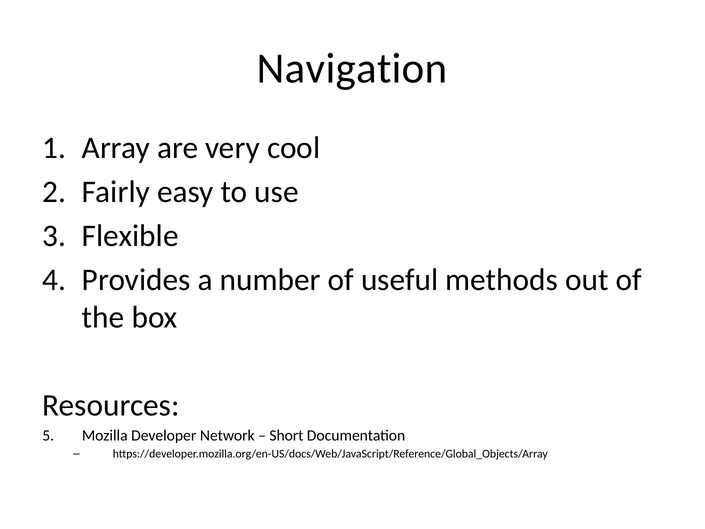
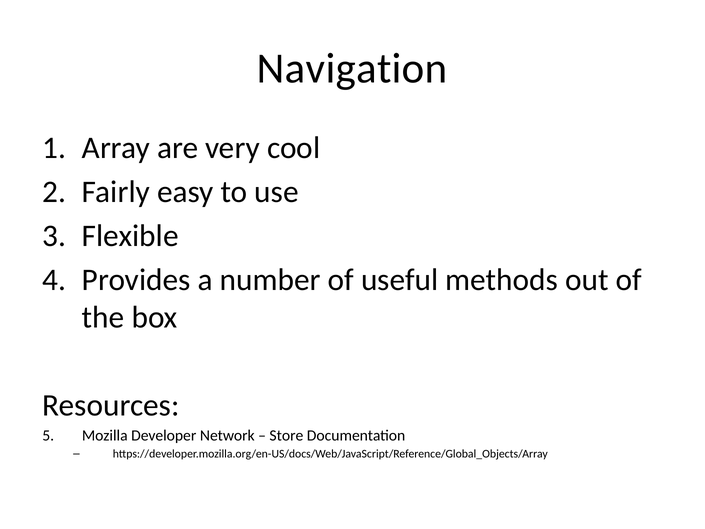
Short: Short -> Store
